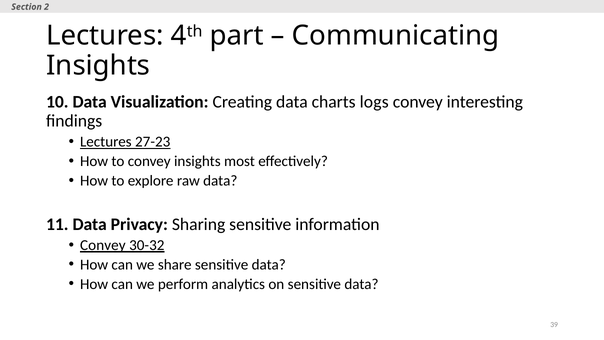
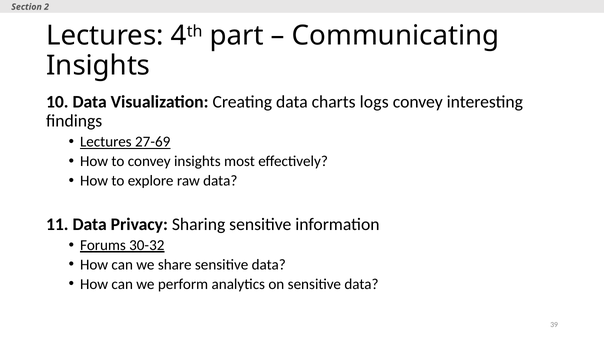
27-23: 27-23 -> 27-69
Convey at (103, 245): Convey -> Forums
